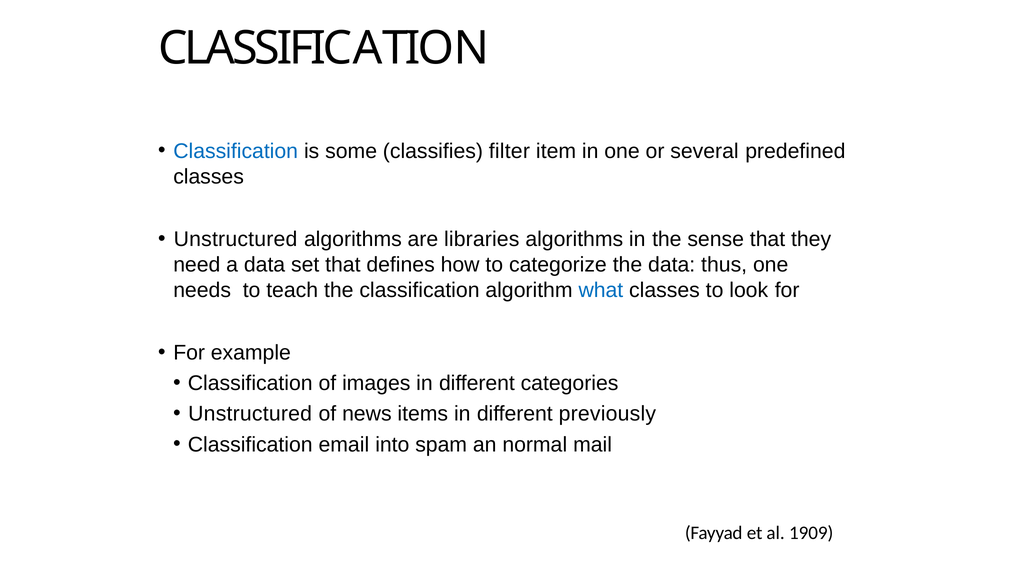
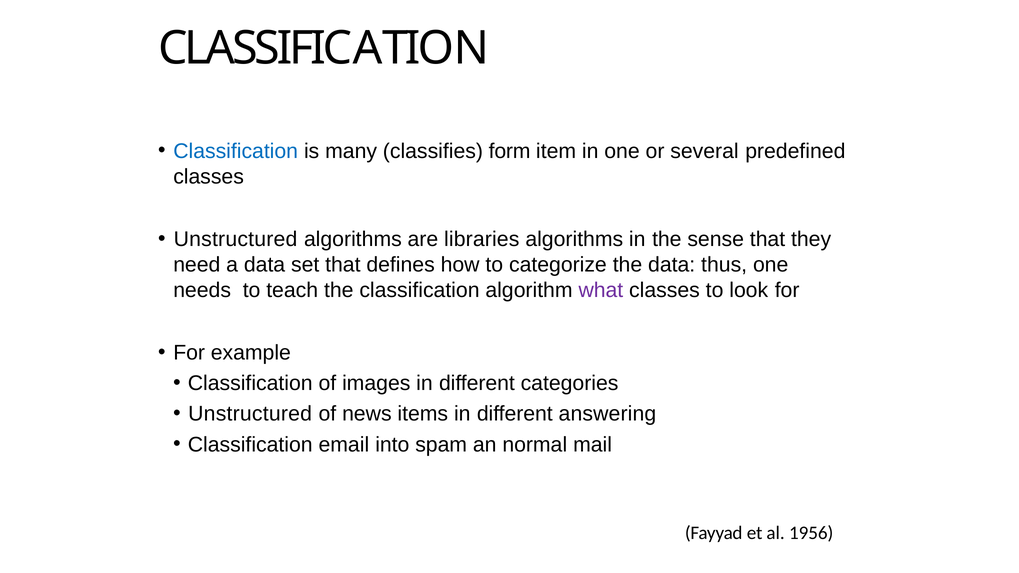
some: some -> many
filter: filter -> form
what colour: blue -> purple
previously: previously -> answering
1909: 1909 -> 1956
